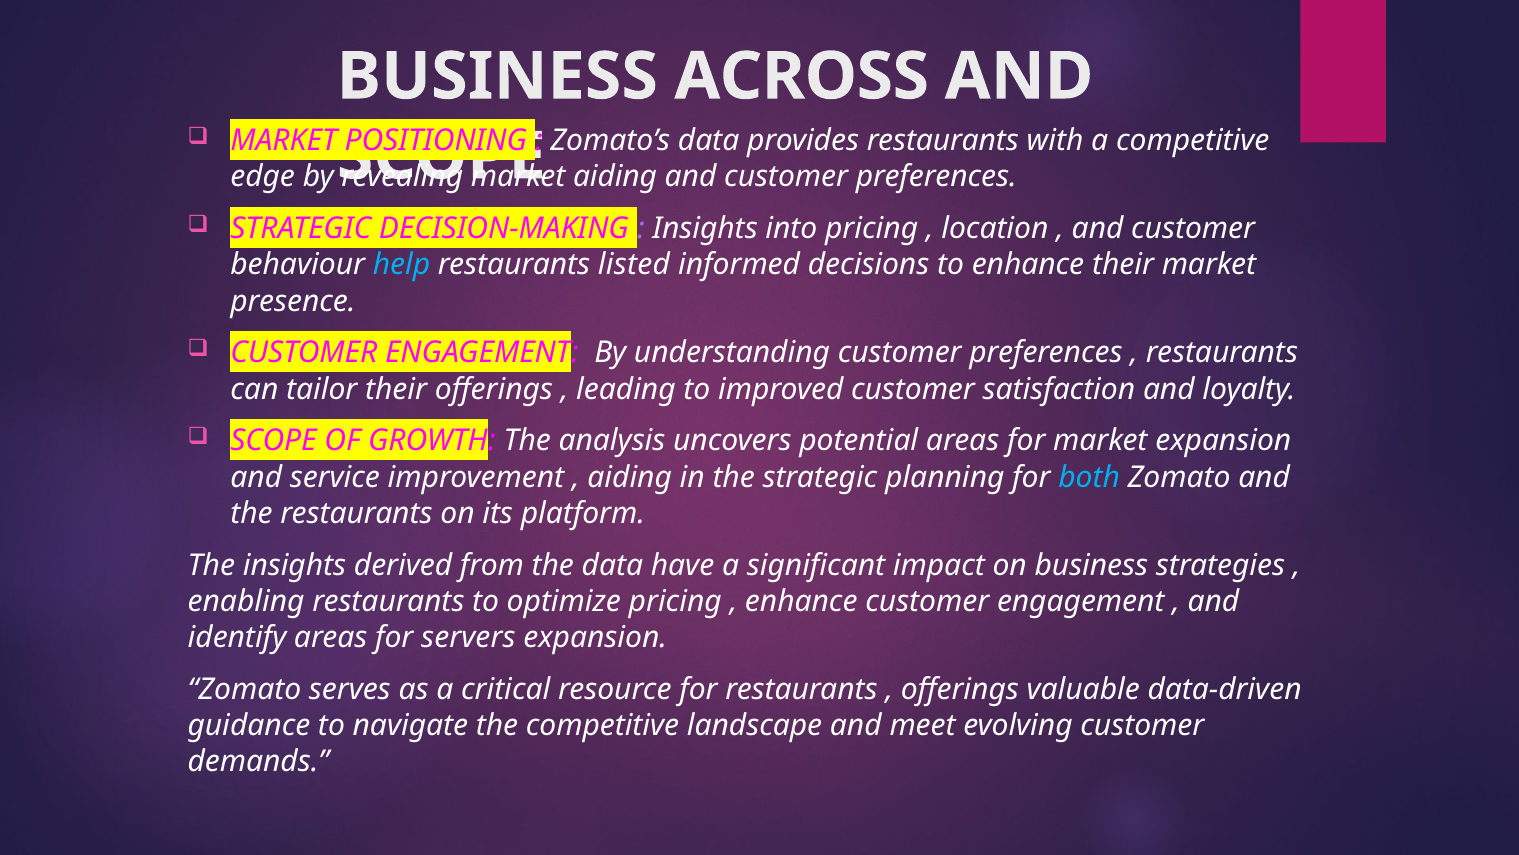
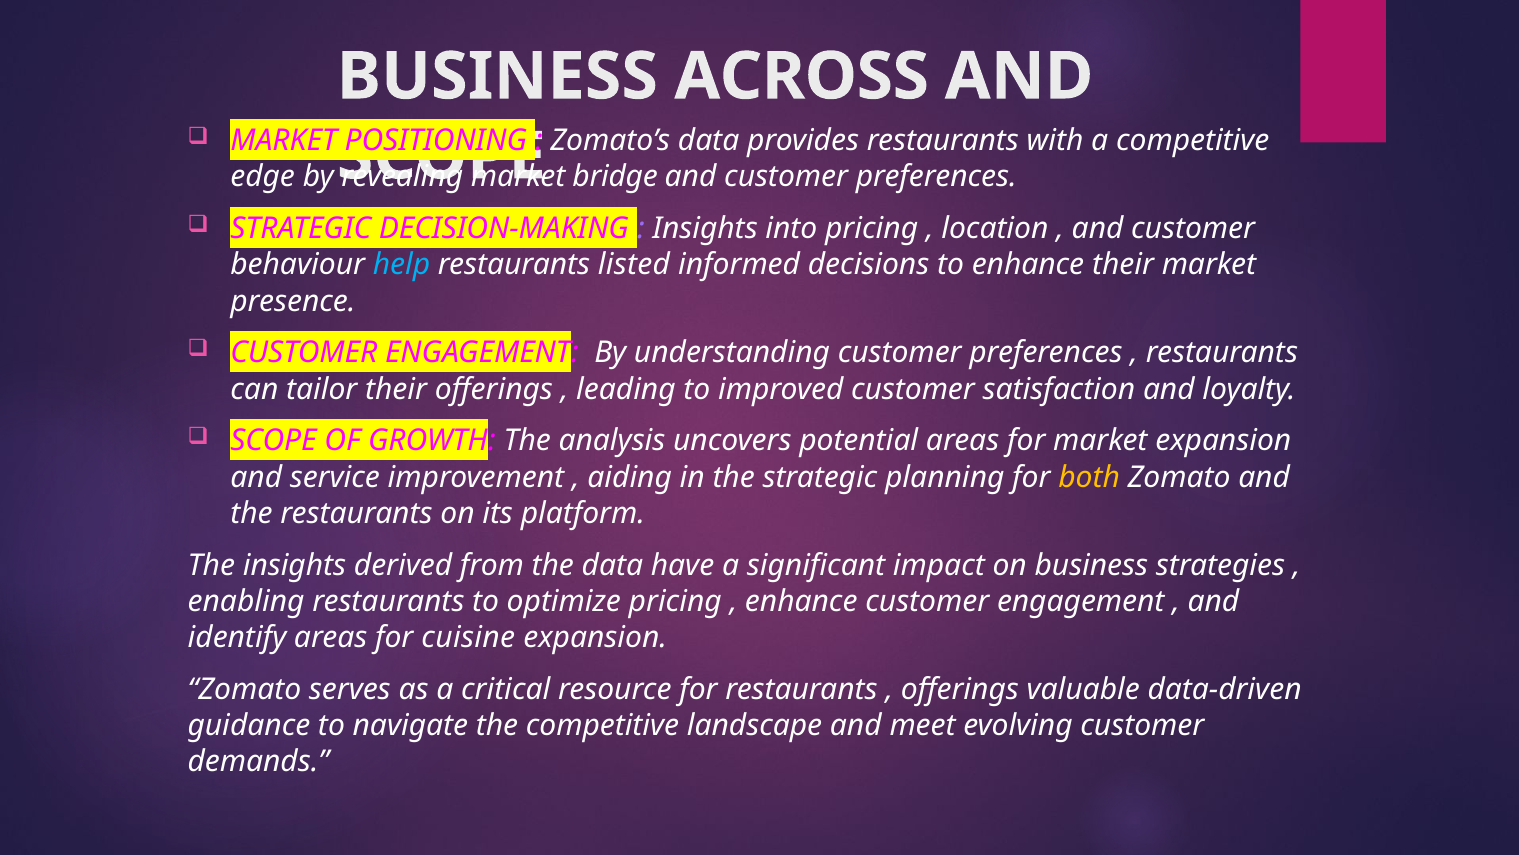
aiding at (615, 177): aiding -> bridge
both colour: light blue -> yellow
servers: servers -> cuisine
